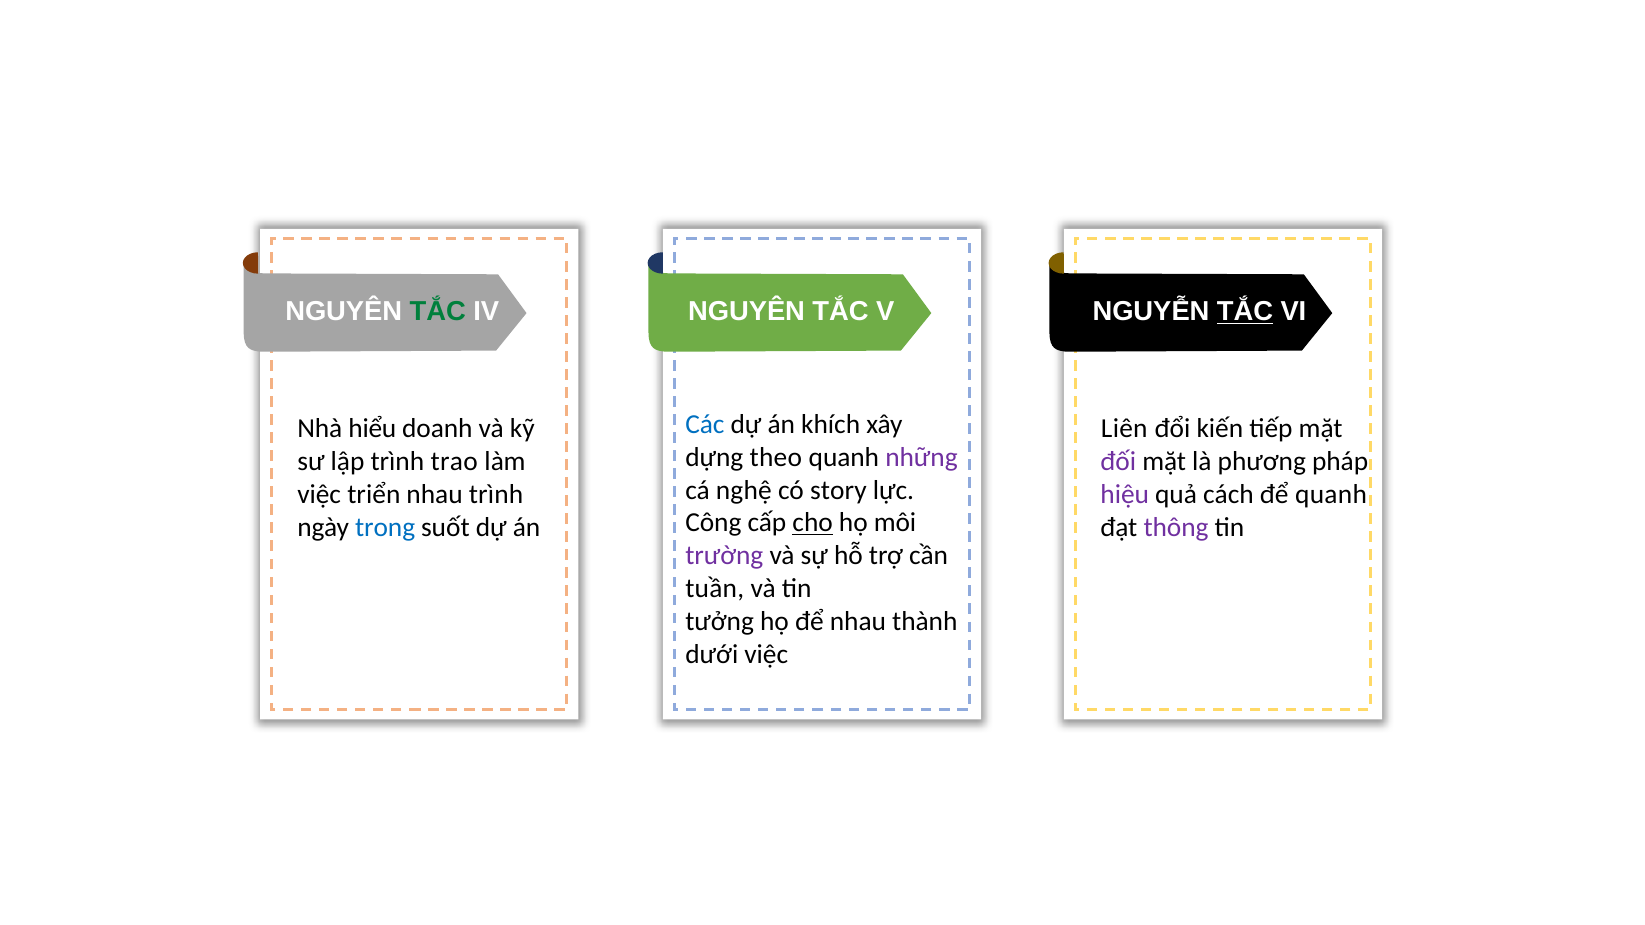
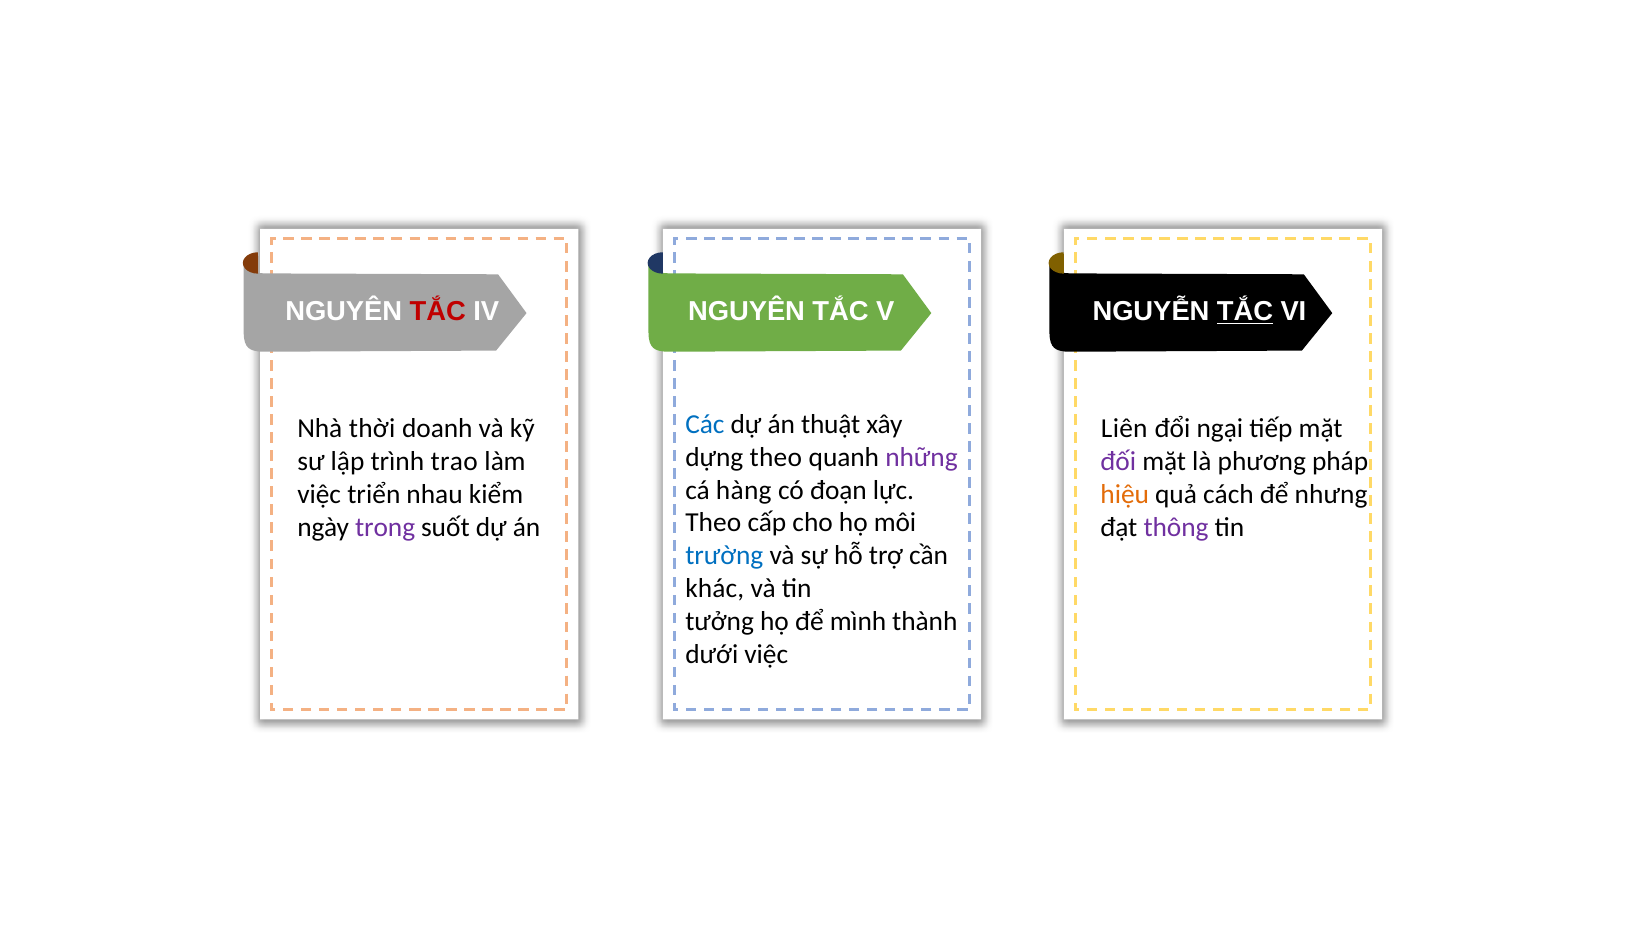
TẮC at (438, 312) colour: green -> red
khích: khích -> thuật
hiểu: hiểu -> thời
kiến: kiến -> ngại
nghệ: nghệ -> hàng
story: story -> đoạn
nhau trình: trình -> kiểm
hiệu colour: purple -> orange
để quanh: quanh -> nhưng
Công at (713, 523): Công -> Theo
cho underline: present -> none
trong colour: blue -> purple
trường colour: purple -> blue
tuần: tuần -> khác
để nhau: nhau -> mình
